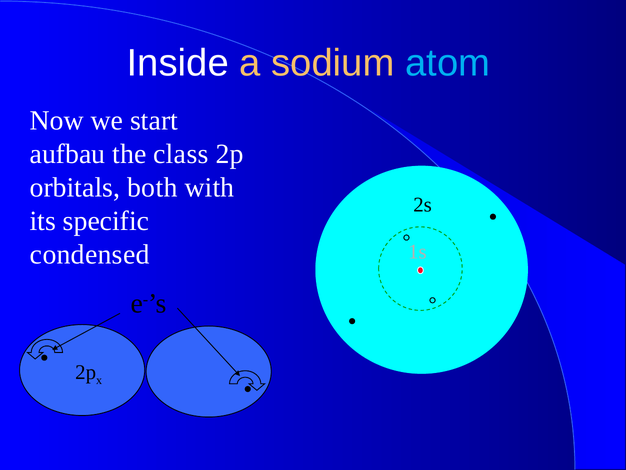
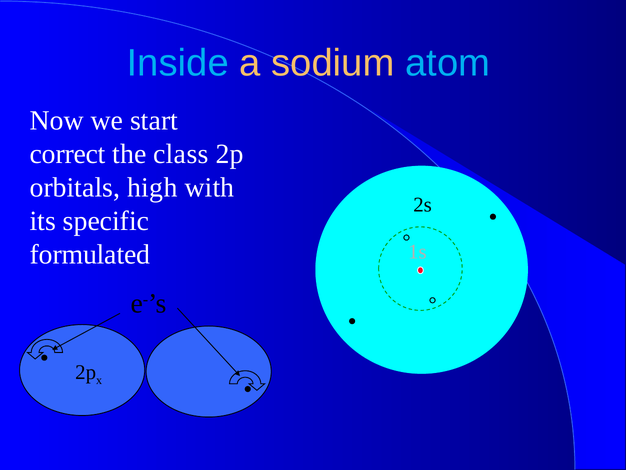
Inside colour: white -> light blue
aufbau: aufbau -> correct
both: both -> high
condensed: condensed -> formulated
